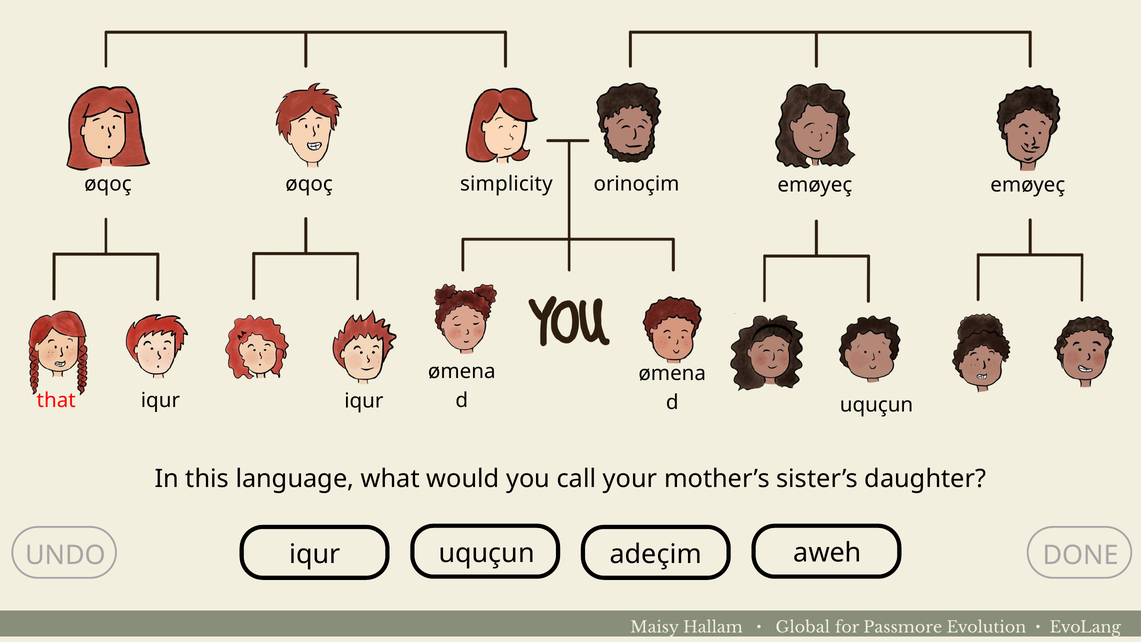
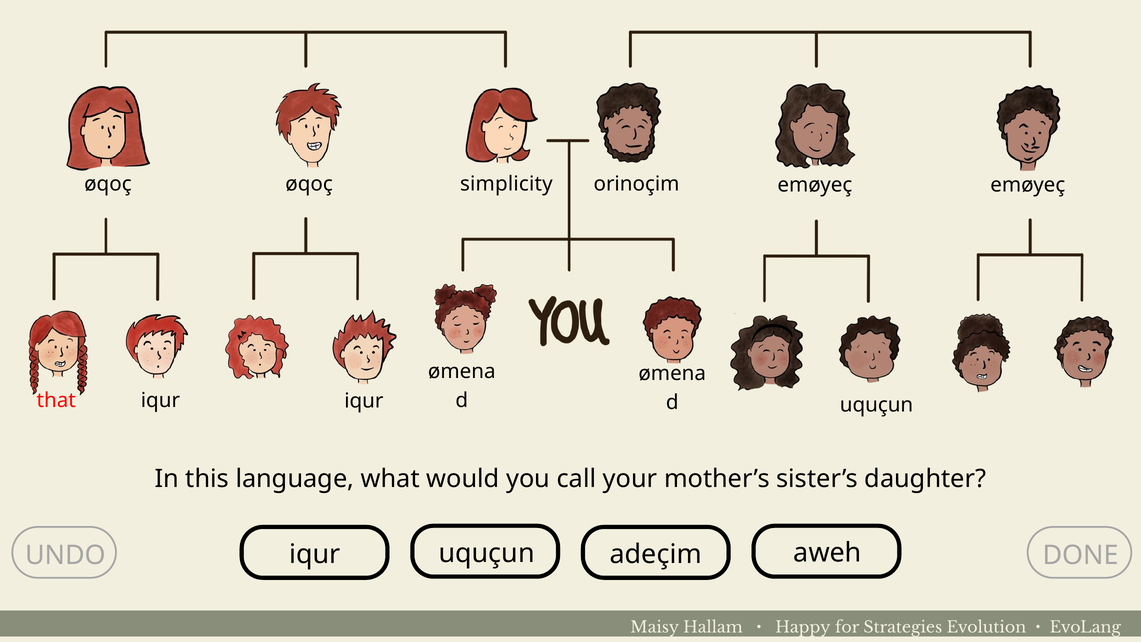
Global: Global -> Happy
Passmore: Passmore -> Strategies
